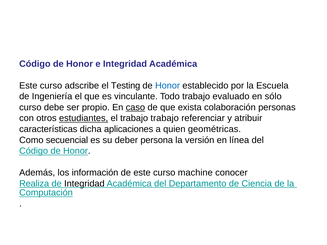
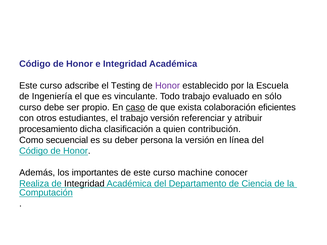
Honor at (168, 86) colour: blue -> purple
personas: personas -> eficientes
estudiantes underline: present -> none
trabajo trabajo: trabajo -> versión
características: características -> procesamiento
aplicaciones: aplicaciones -> clasificación
geométricas: geométricas -> contribución
información: información -> importantes
